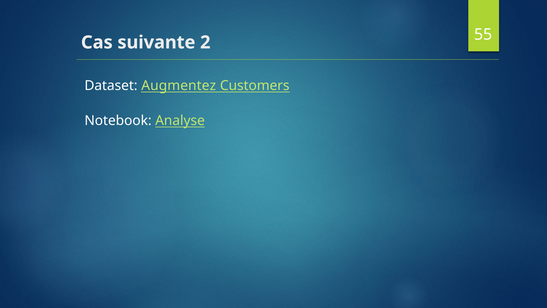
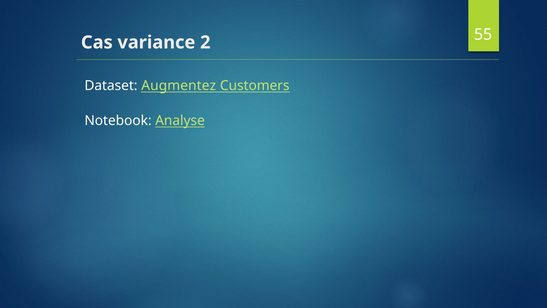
suivante: suivante -> variance
